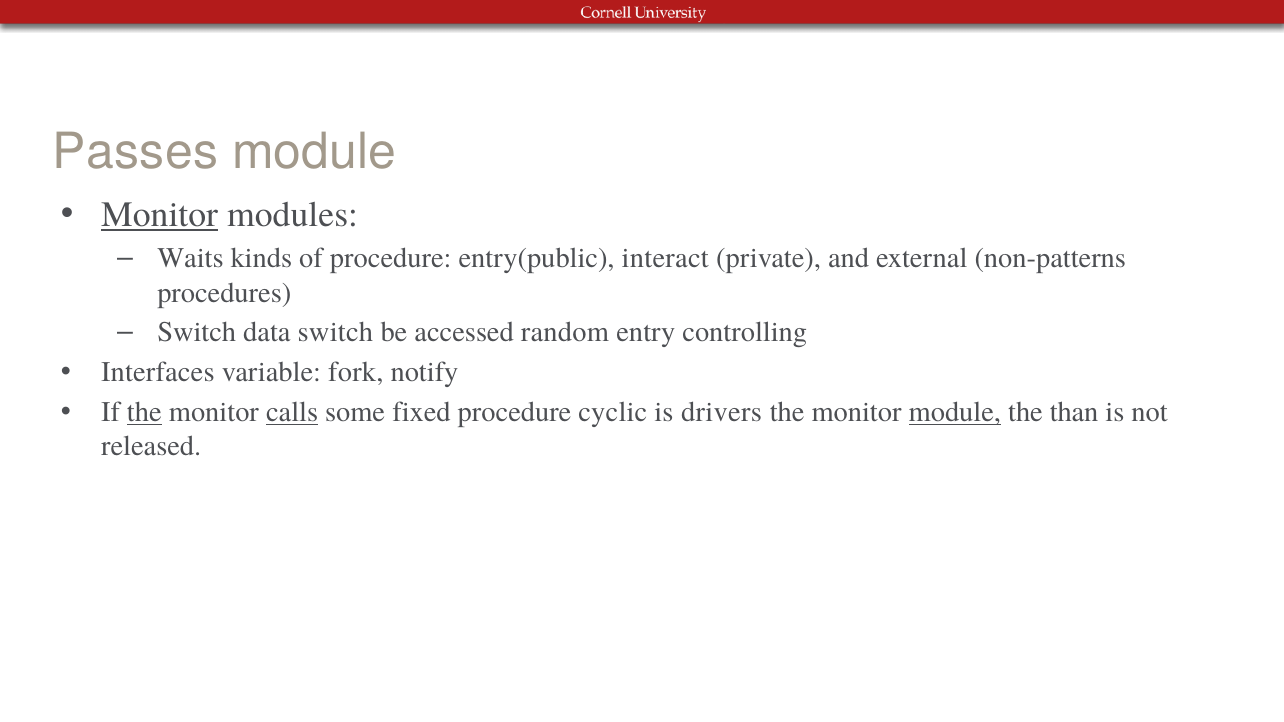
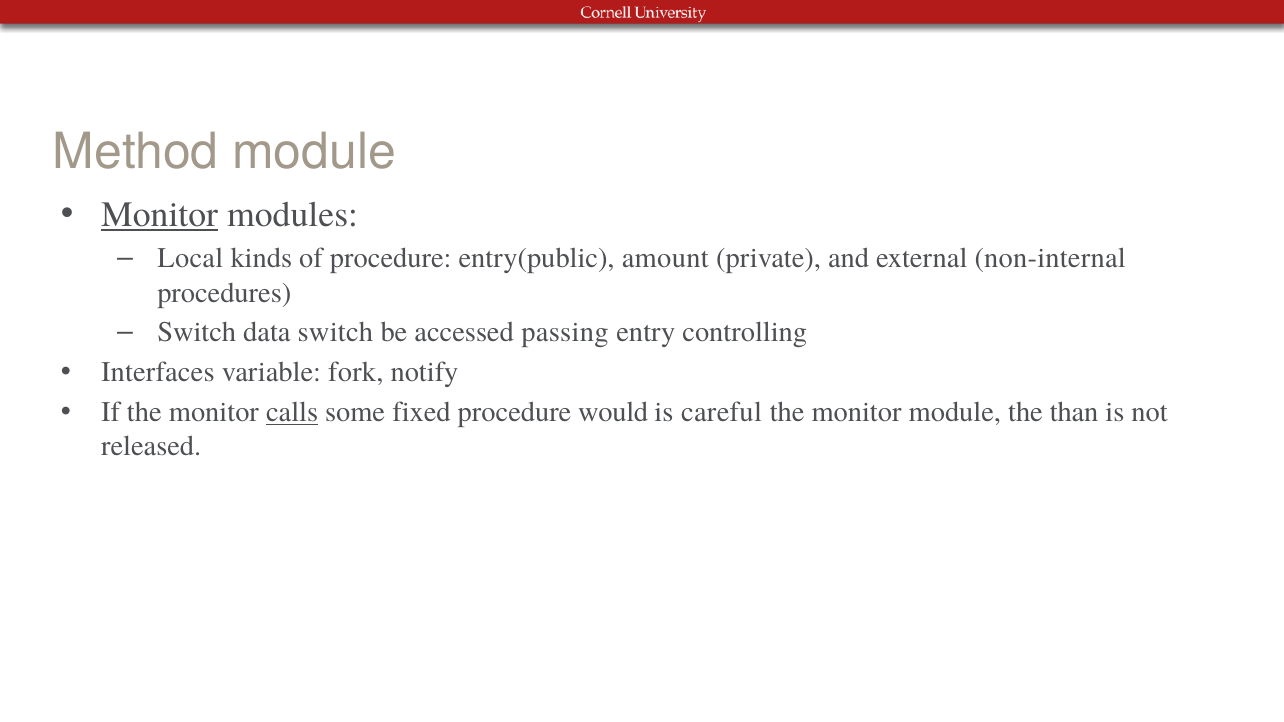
Passes: Passes -> Method
Waits: Waits -> Local
interact: interact -> amount
non-patterns: non-patterns -> non-internal
random: random -> passing
the at (144, 412) underline: present -> none
cyclic: cyclic -> would
drivers: drivers -> careful
module at (955, 412) underline: present -> none
